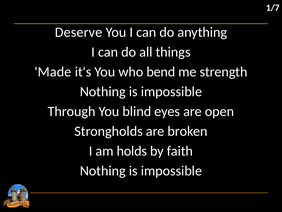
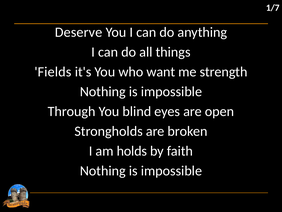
Made: Made -> Fields
bend: bend -> want
